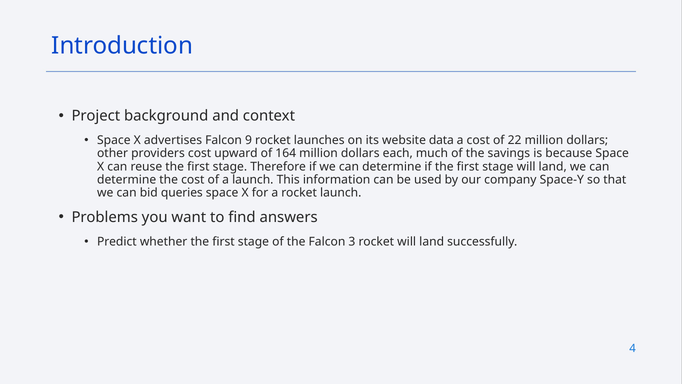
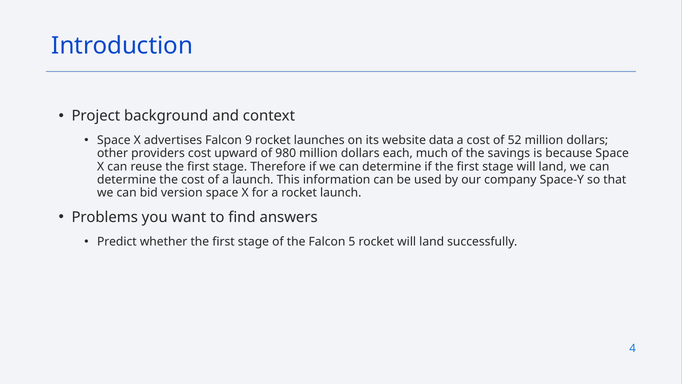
22: 22 -> 52
164: 164 -> 980
queries: queries -> version
3: 3 -> 5
